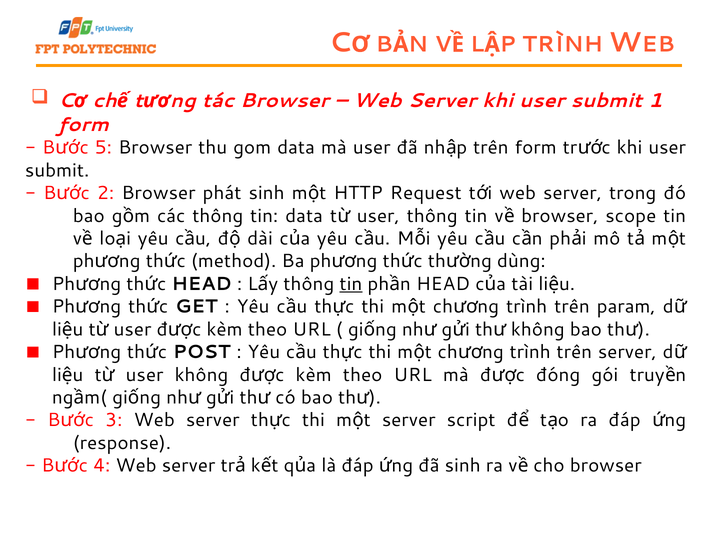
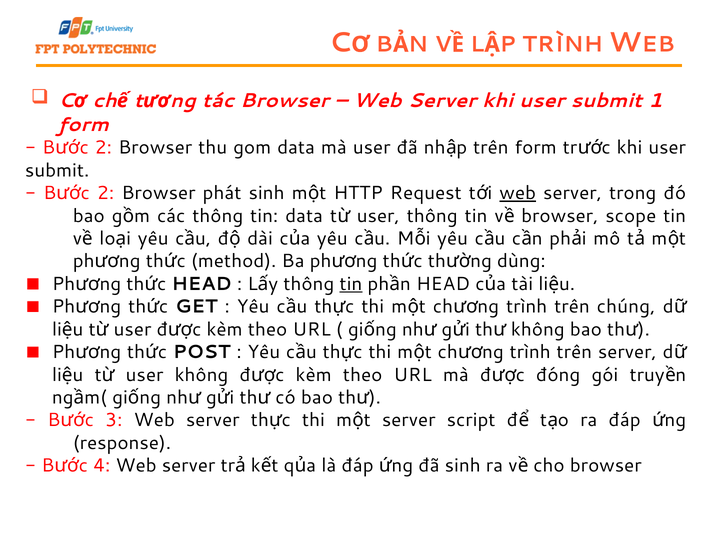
5 at (103, 148): 5 -> 2
web at (518, 193) underline: none -> present
param: param -> chúng
